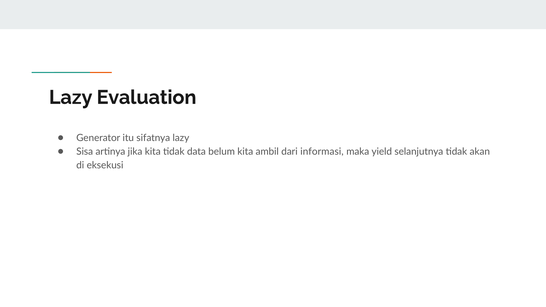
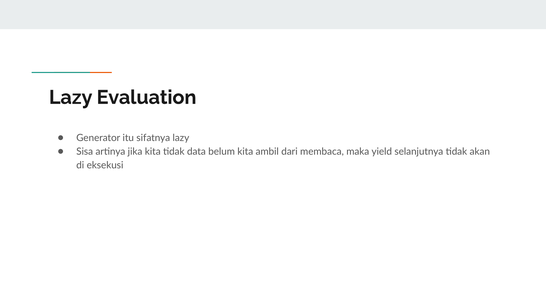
informasi: informasi -> membaca
